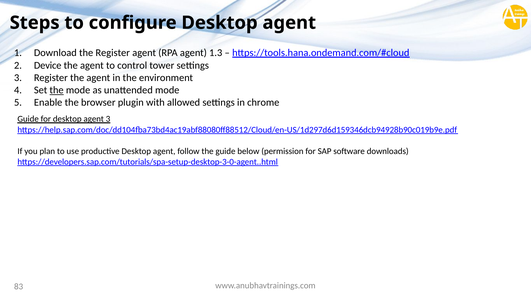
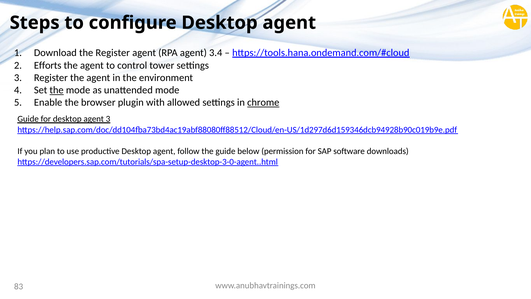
1.3: 1.3 -> 3.4
Device: Device -> Efforts
chrome underline: none -> present
